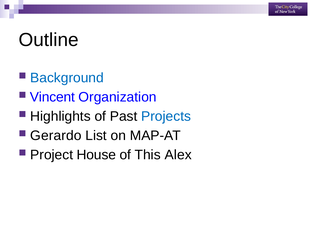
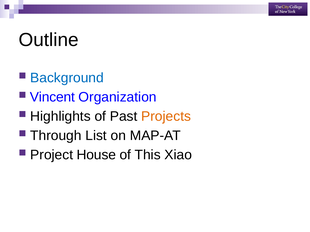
Projects colour: blue -> orange
Gerardo: Gerardo -> Through
Alex: Alex -> Xiao
